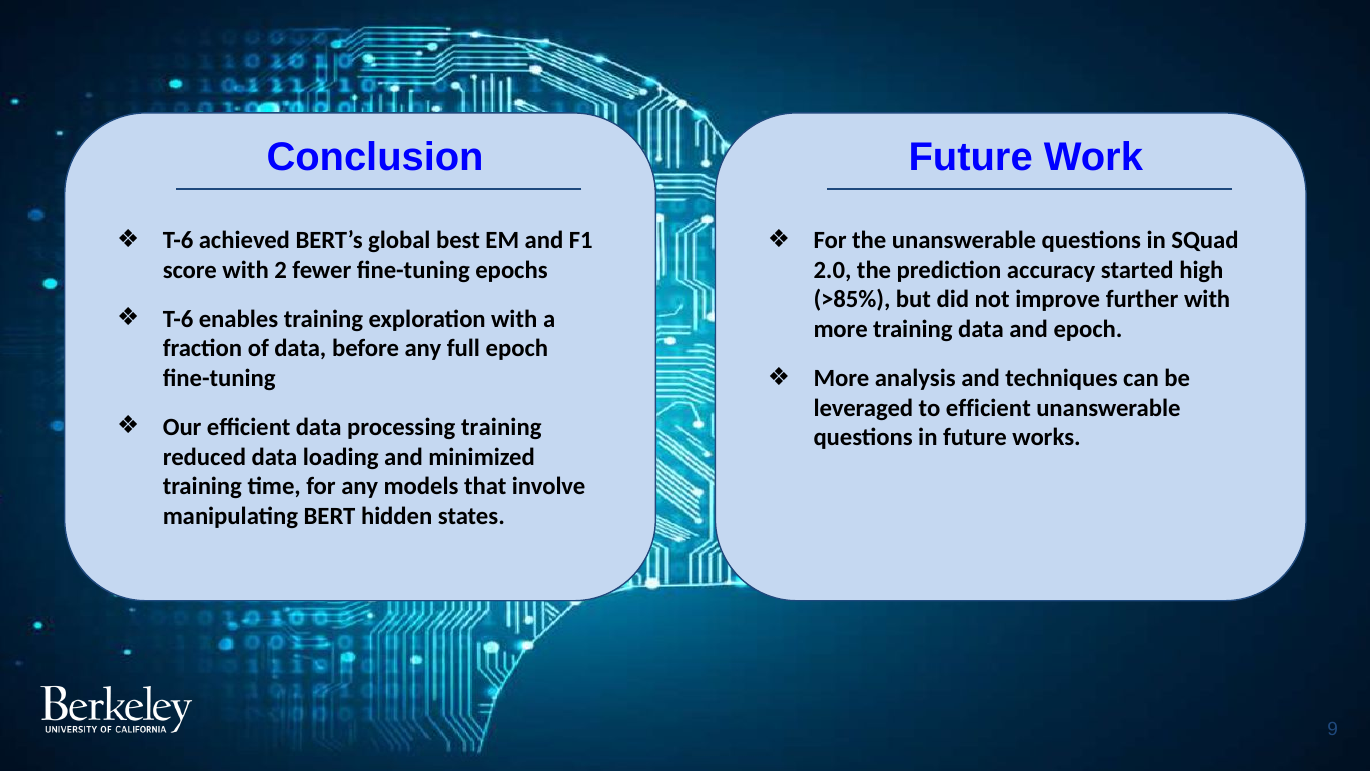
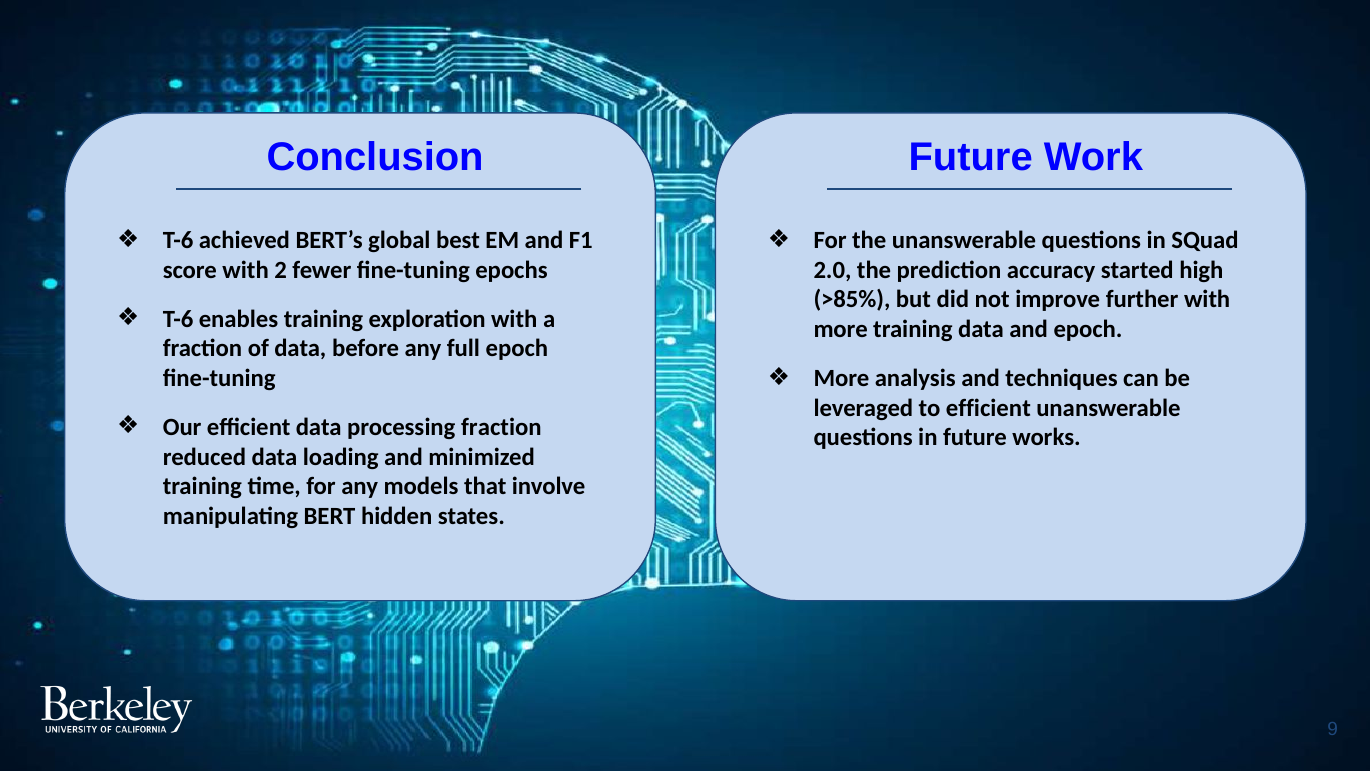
processing training: training -> fraction
